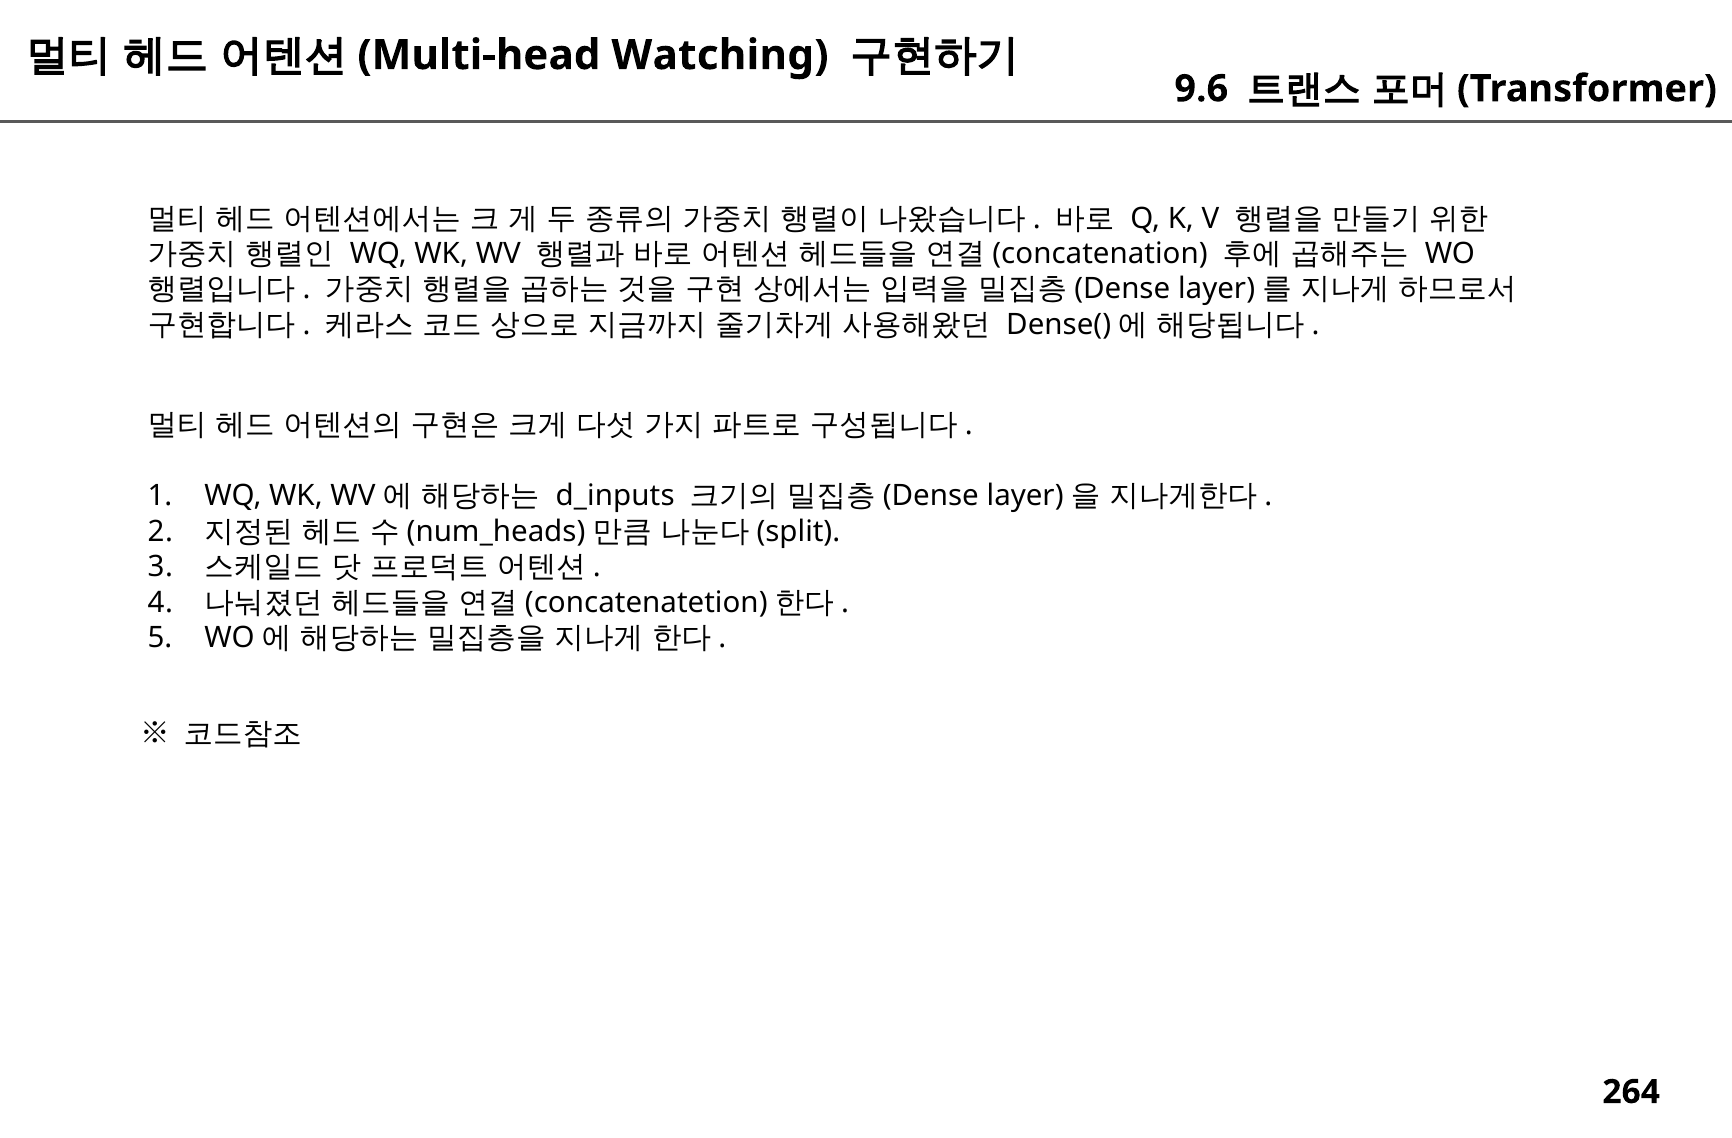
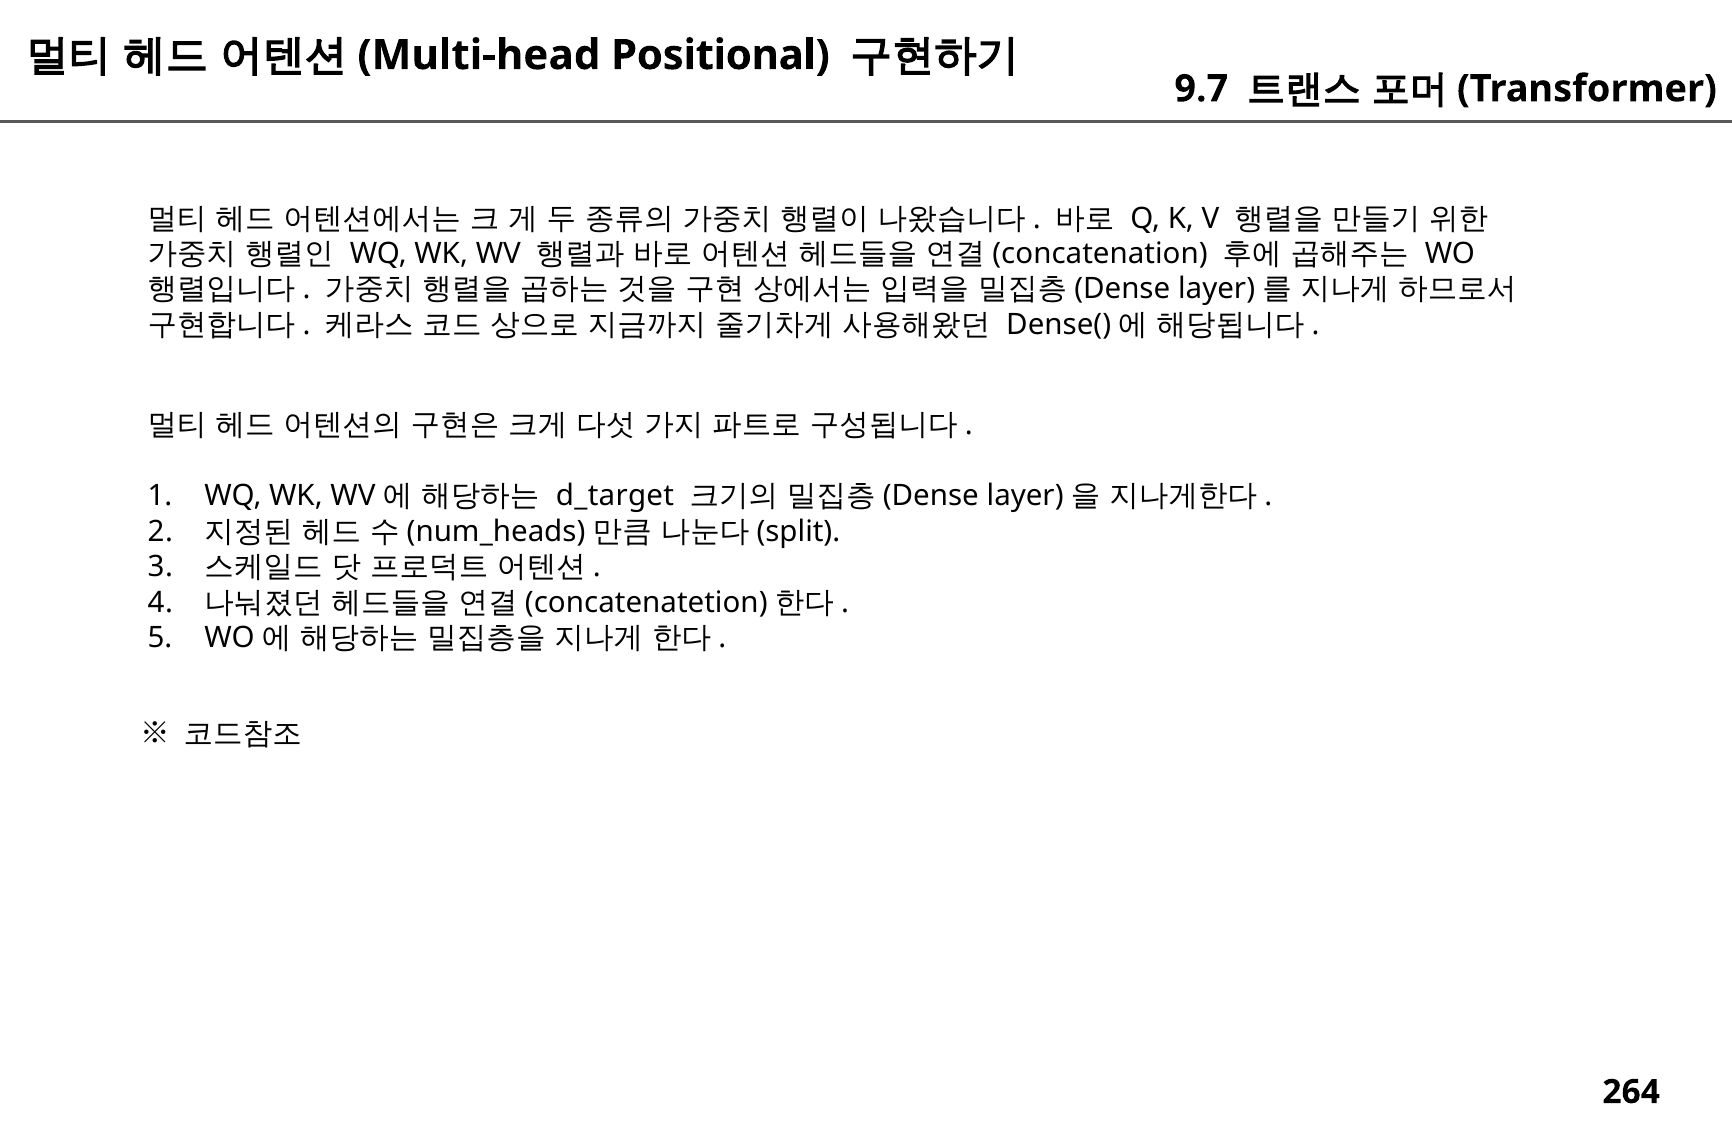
Watching: Watching -> Positional
9.6: 9.6 -> 9.7
d_inputs: d_inputs -> d_target
